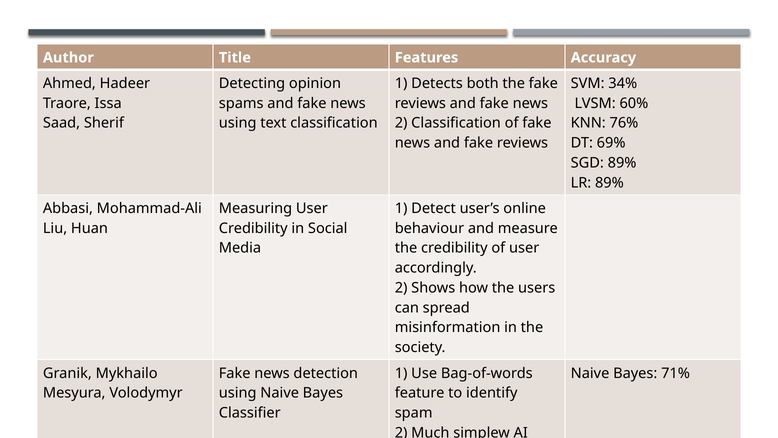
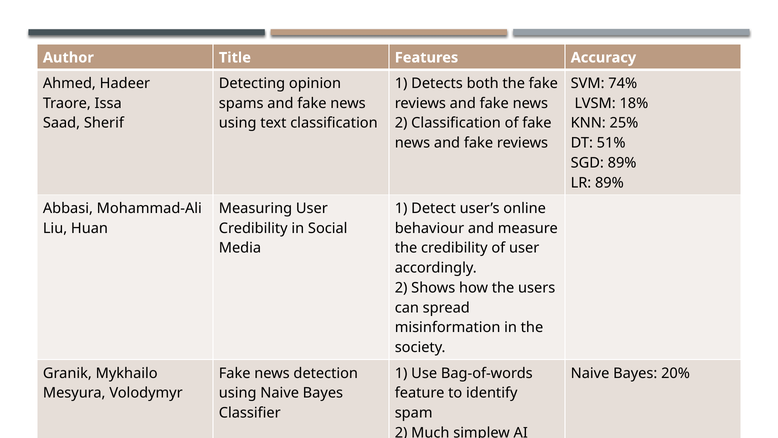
34%: 34% -> 74%
60%: 60% -> 18%
76%: 76% -> 25%
69%: 69% -> 51%
71%: 71% -> 20%
